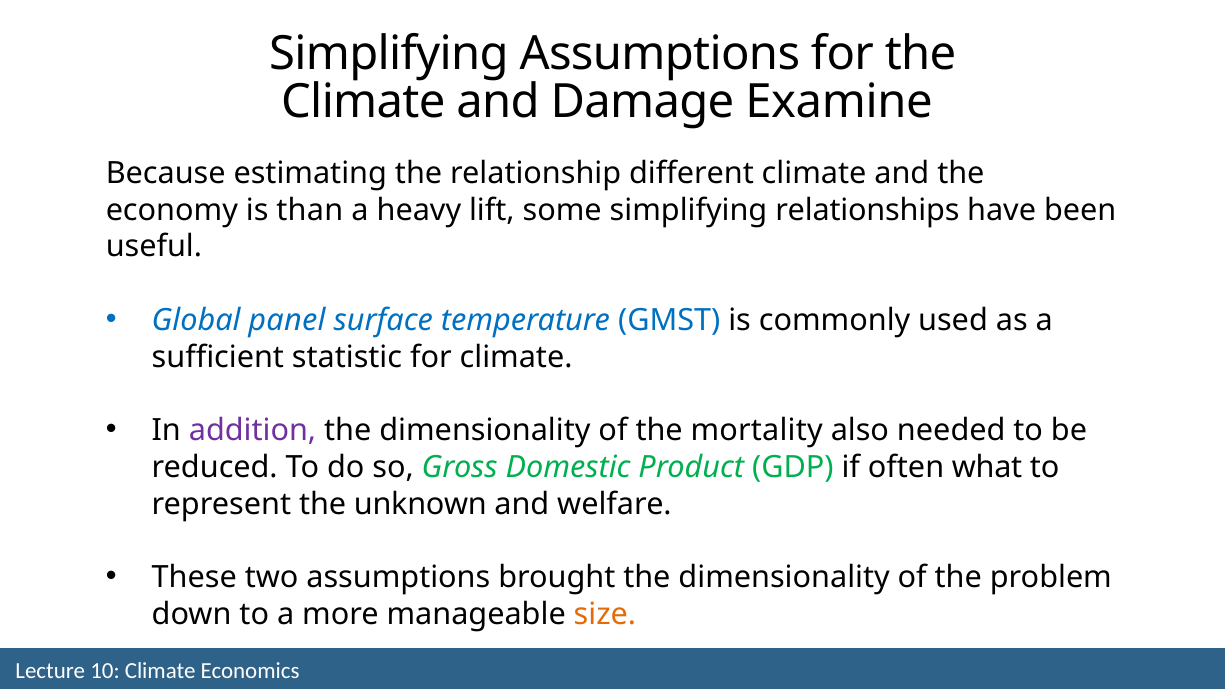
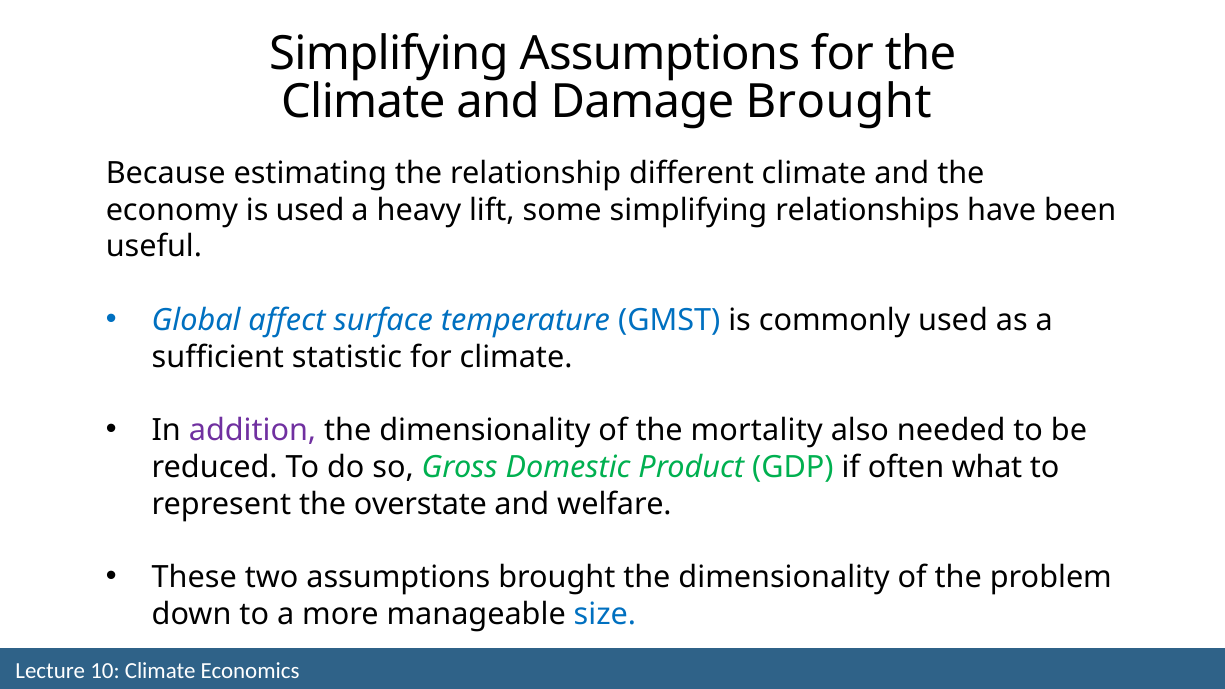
Damage Examine: Examine -> Brought
is than: than -> used
panel: panel -> affect
unknown: unknown -> overstate
size colour: orange -> blue
